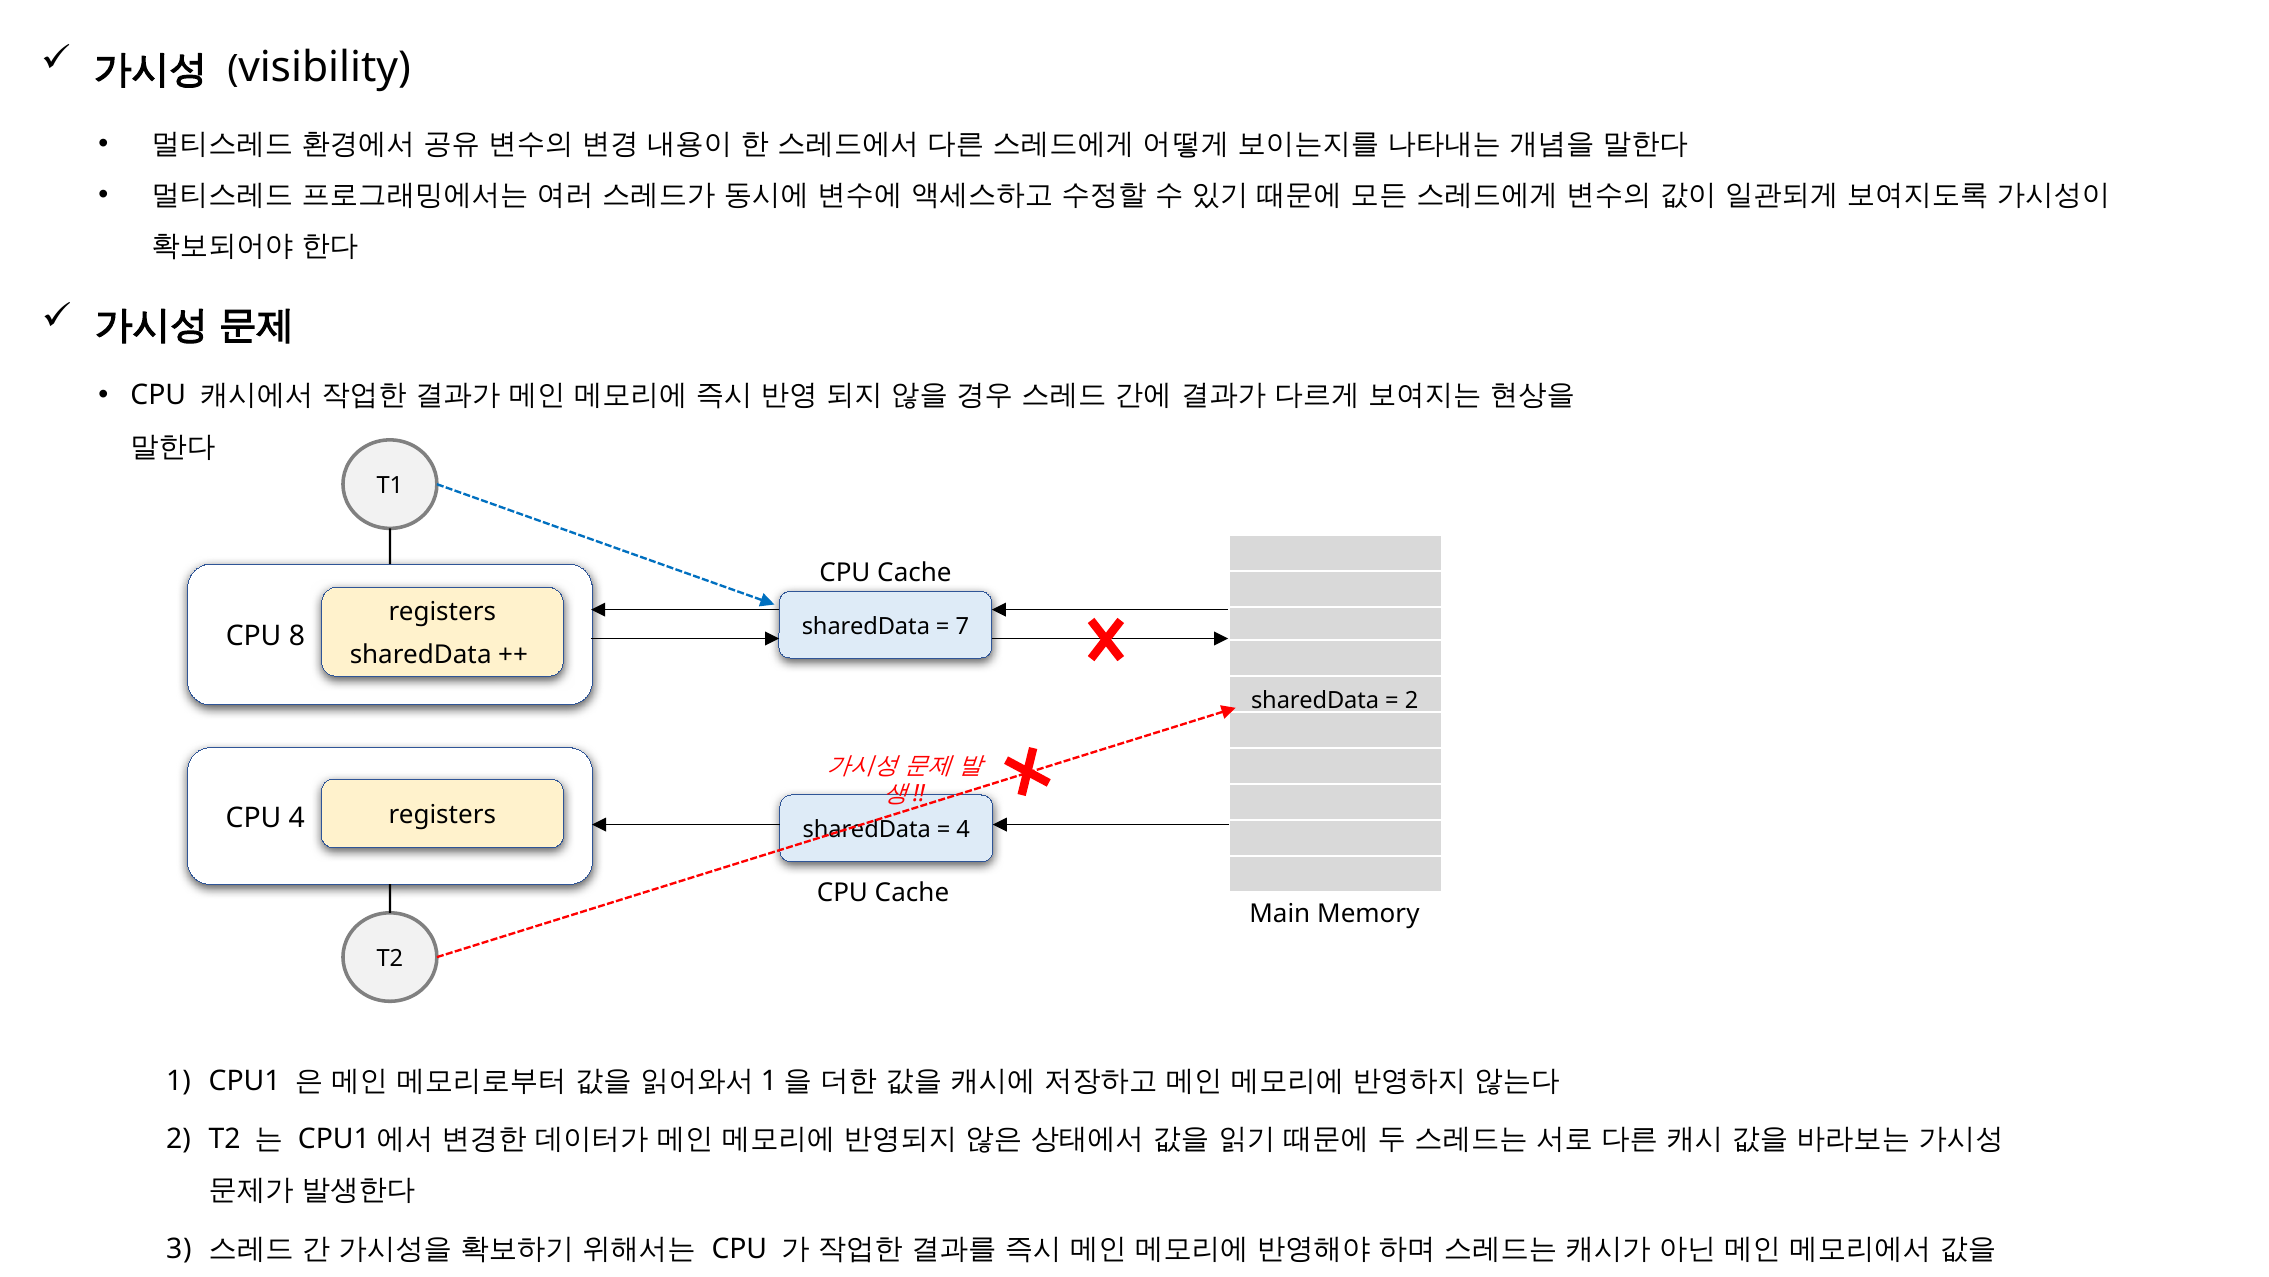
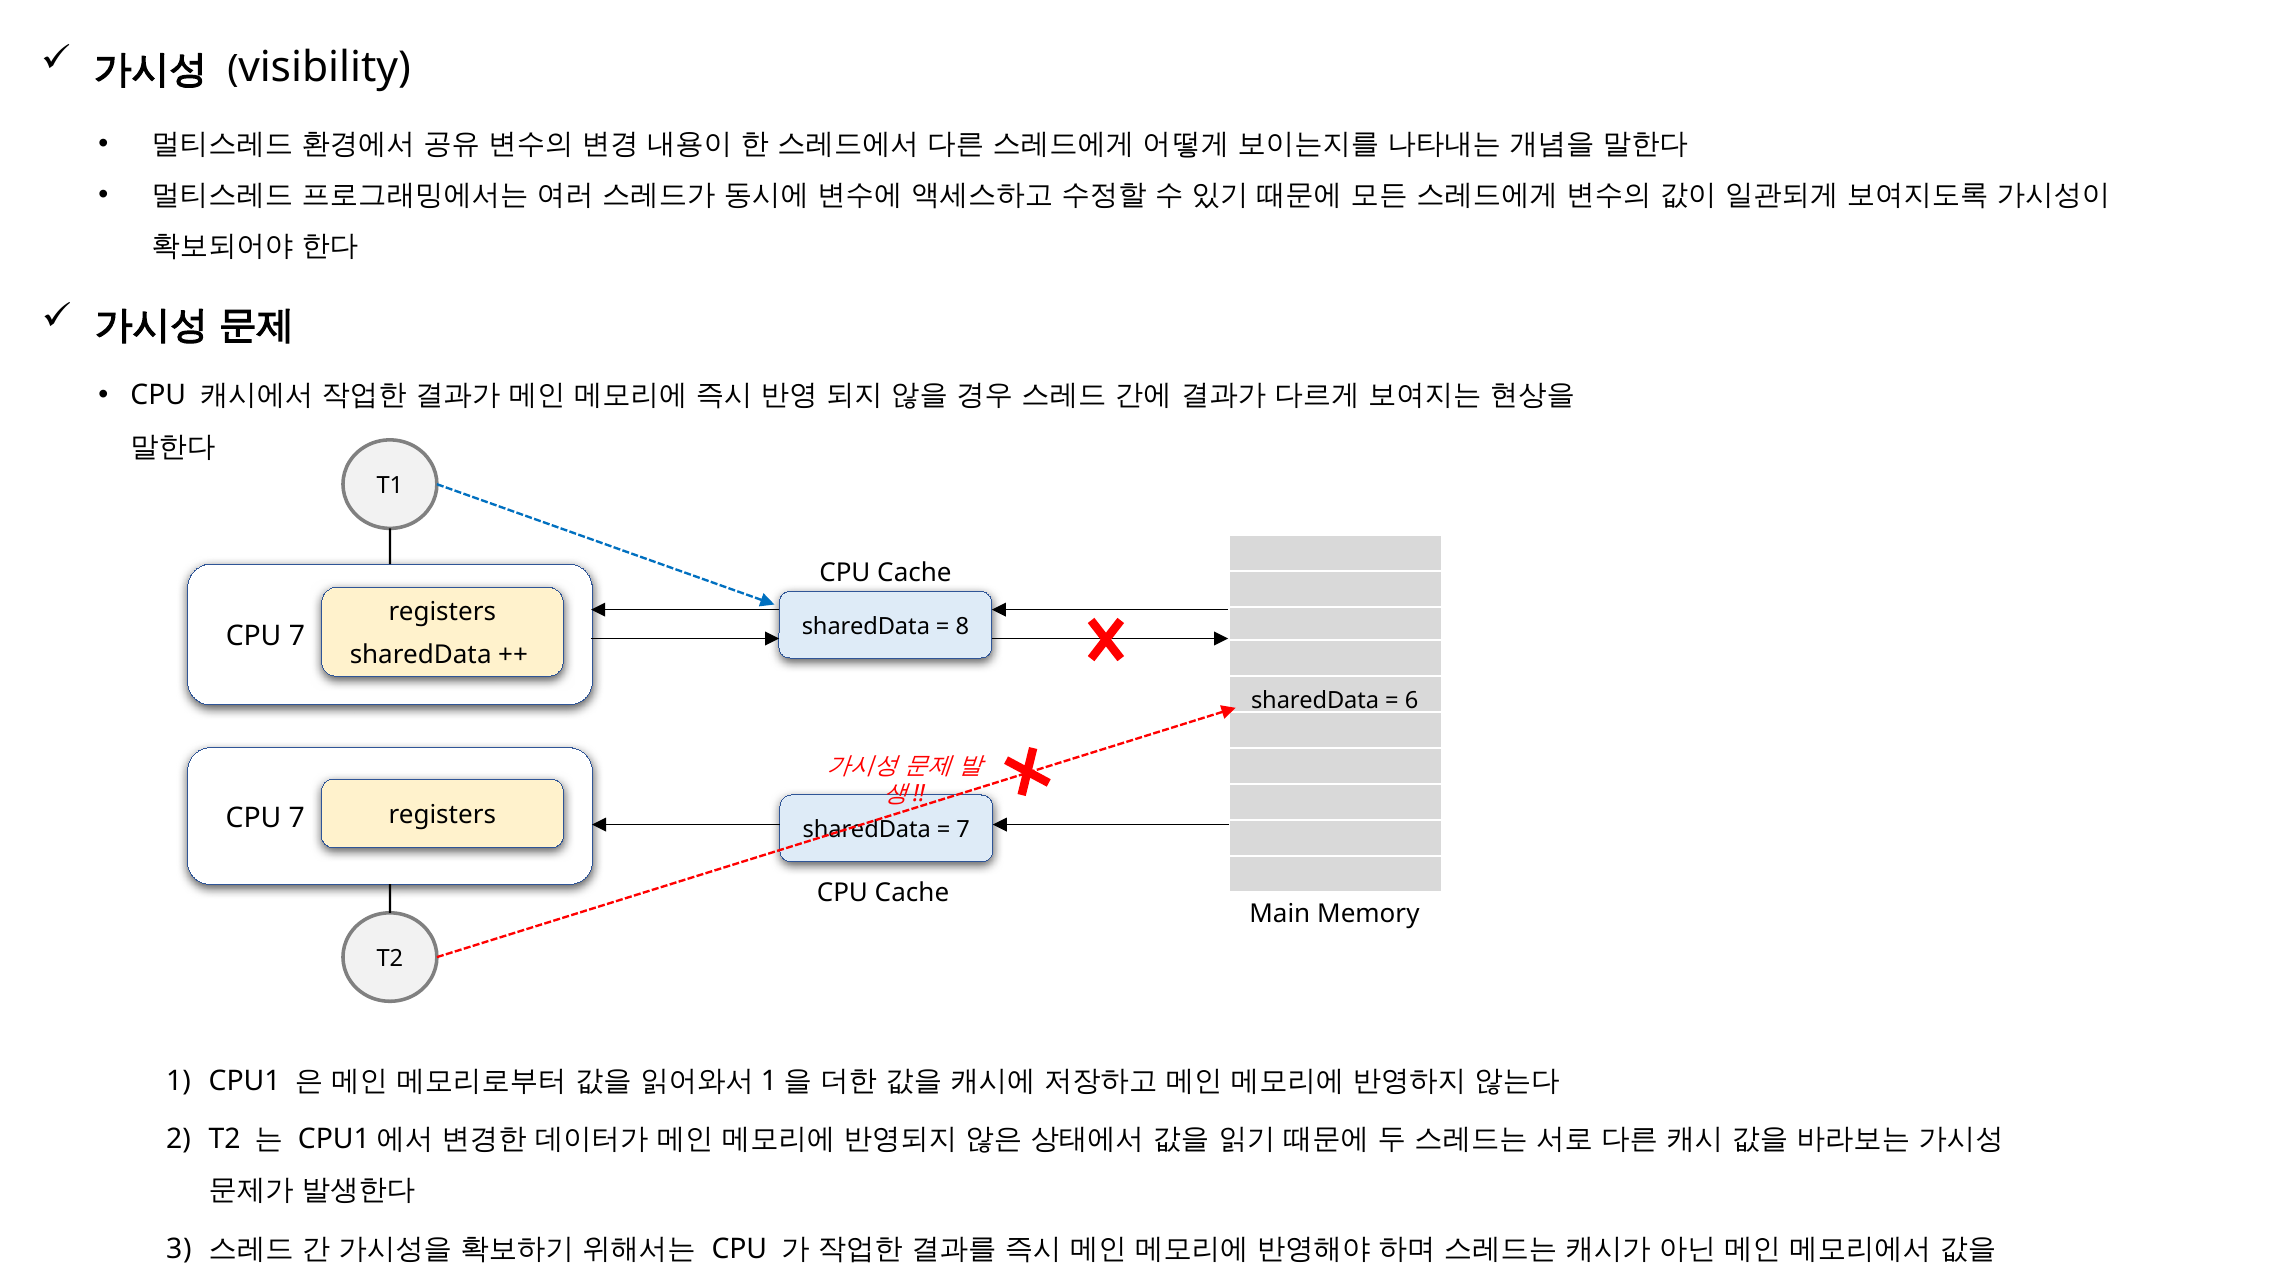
8 at (297, 636): 8 -> 7
7: 7 -> 8
2 at (1412, 700): 2 -> 6
4 at (297, 818): 4 -> 7
4 at (963, 829): 4 -> 7
